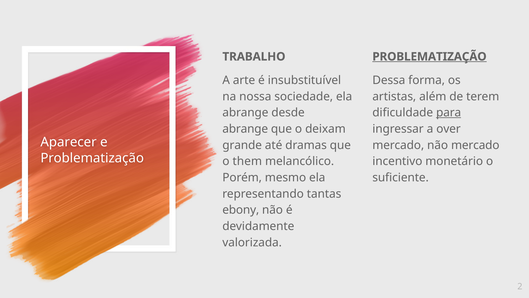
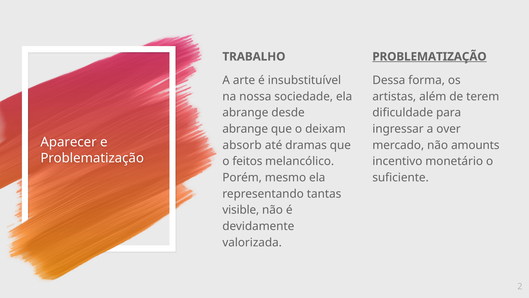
para underline: present -> none
grande: grande -> absorb
não mercado: mercado -> amounts
them: them -> feitos
ebony: ebony -> visible
